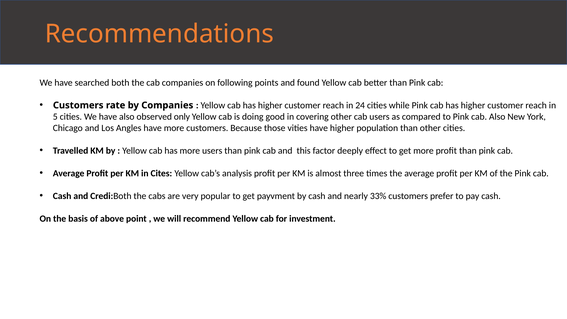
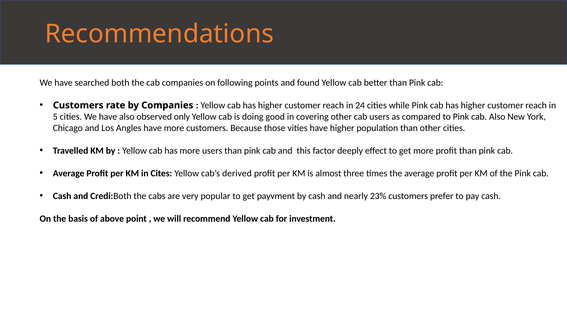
analysis: analysis -> derived
33%: 33% -> 23%
